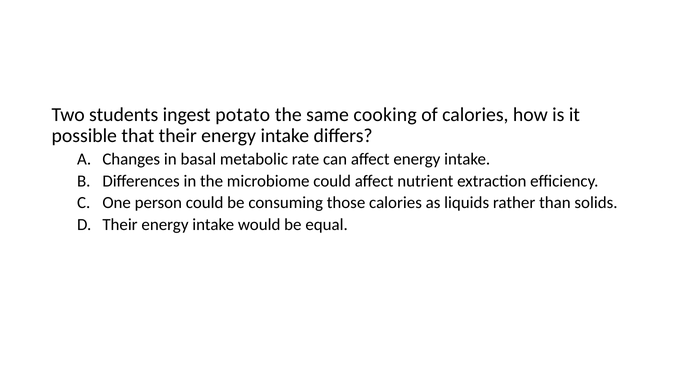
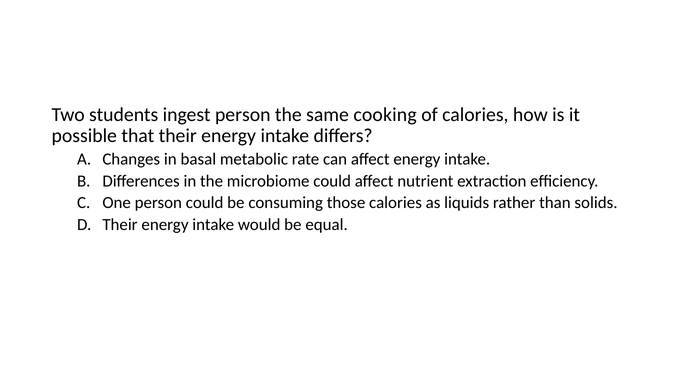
ingest potato: potato -> person
